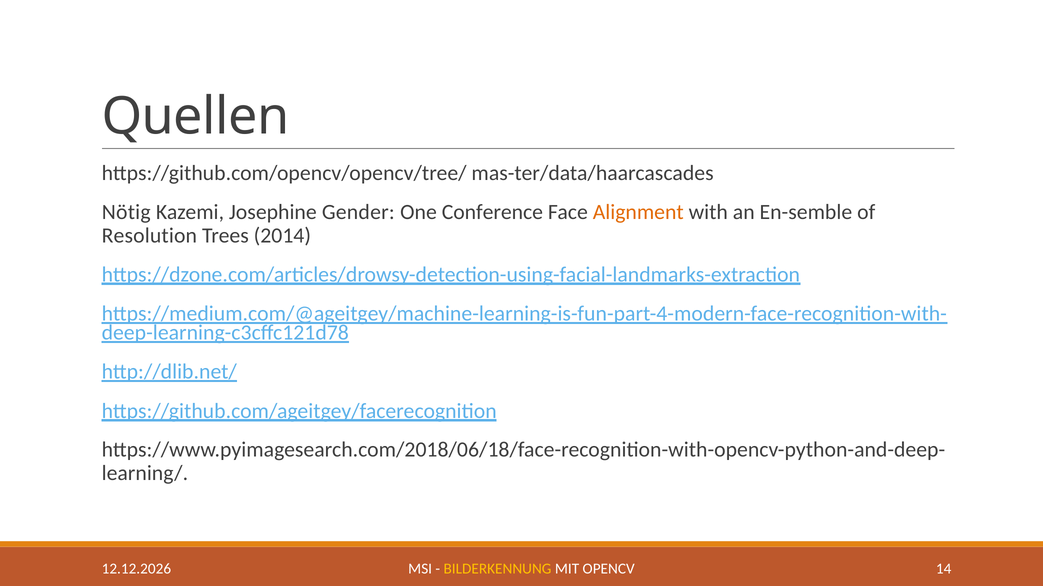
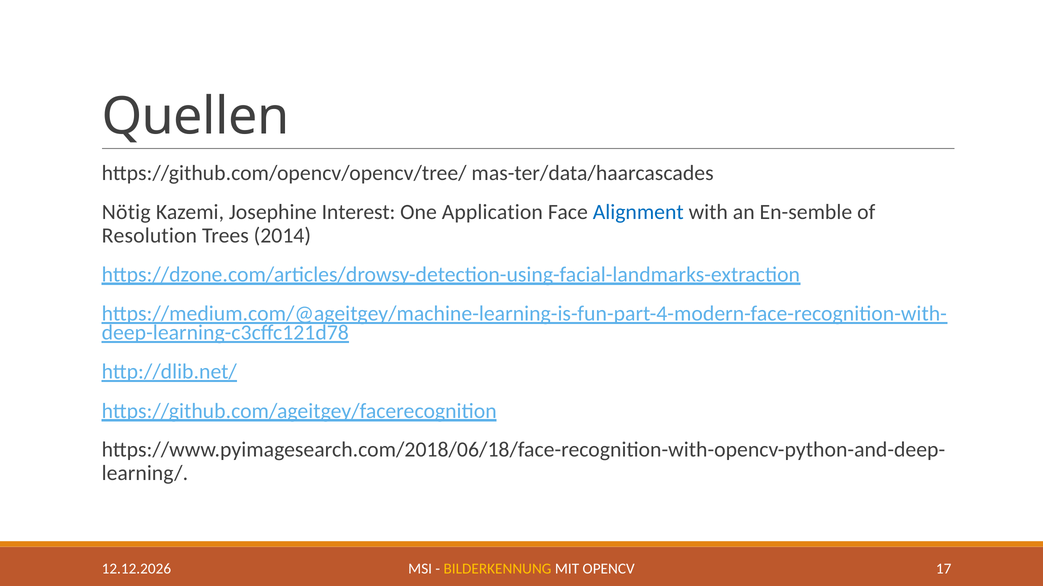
Gender: Gender -> Interest
Conference: Conference -> Application
Alignment colour: orange -> blue
14: 14 -> 17
